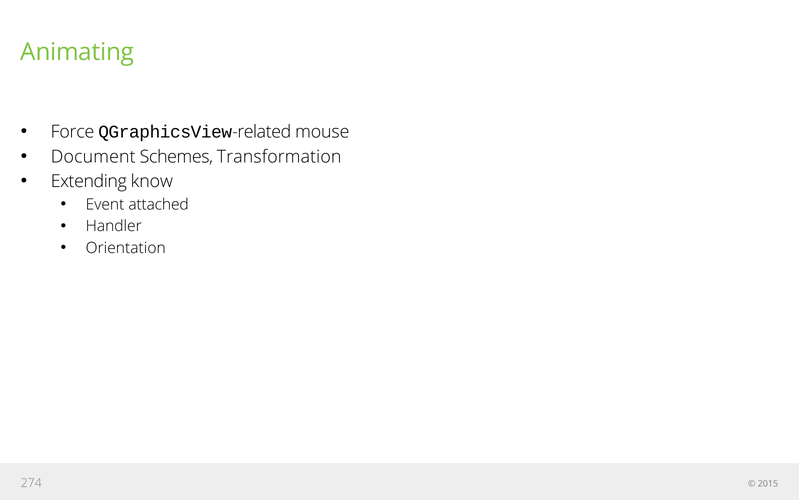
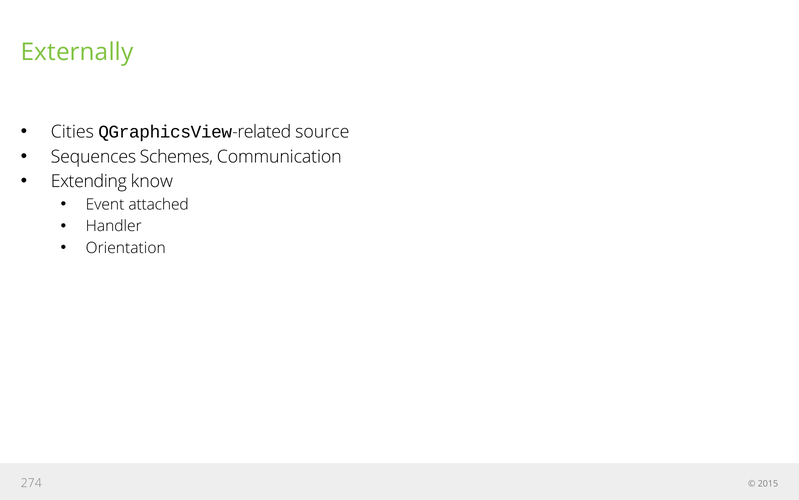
Animating: Animating -> Externally
Force: Force -> Cities
mouse: mouse -> source
Document: Document -> Sequences
Transformation: Transformation -> Communication
